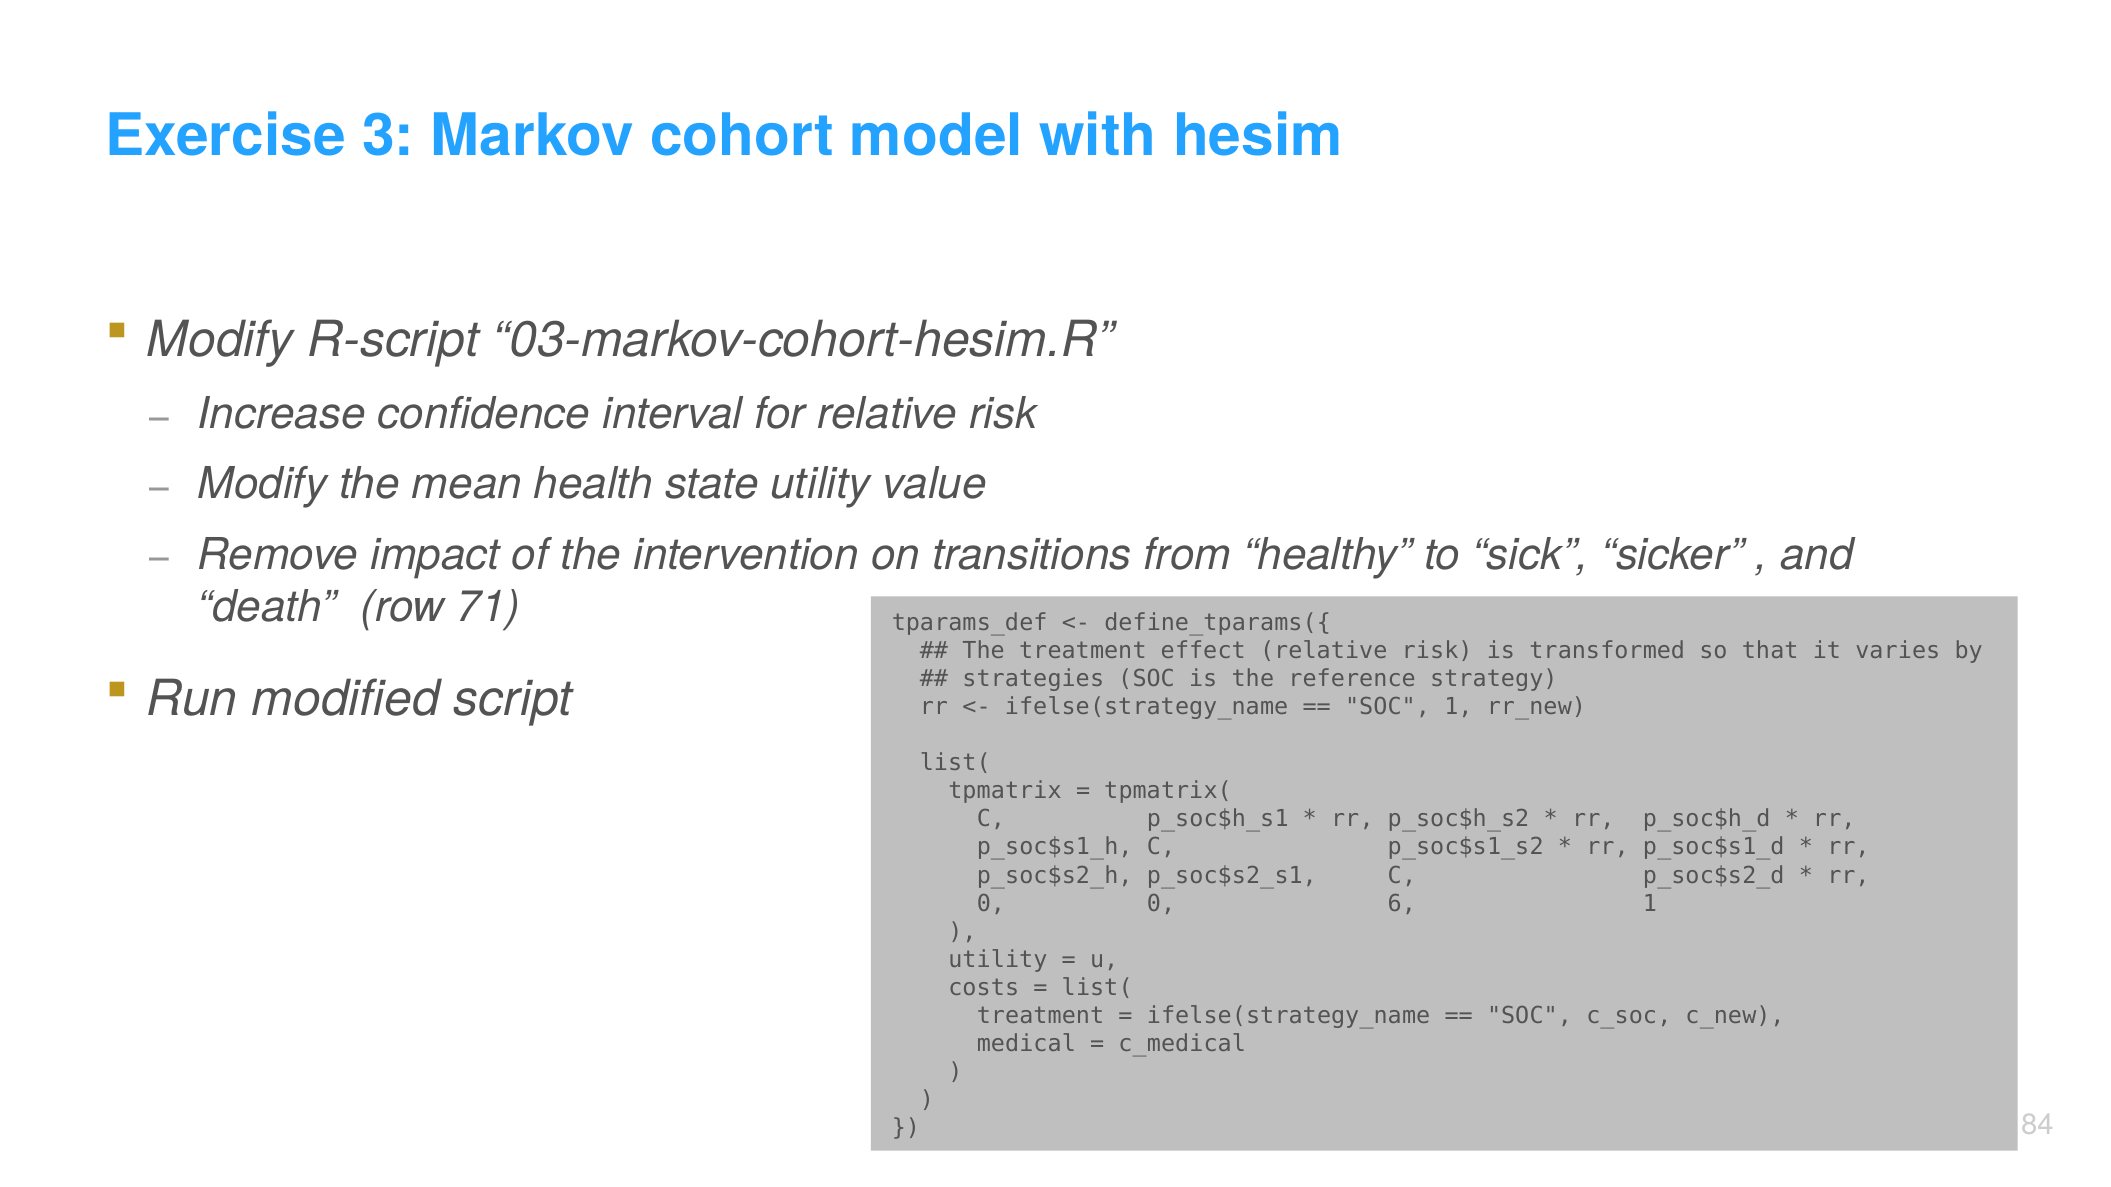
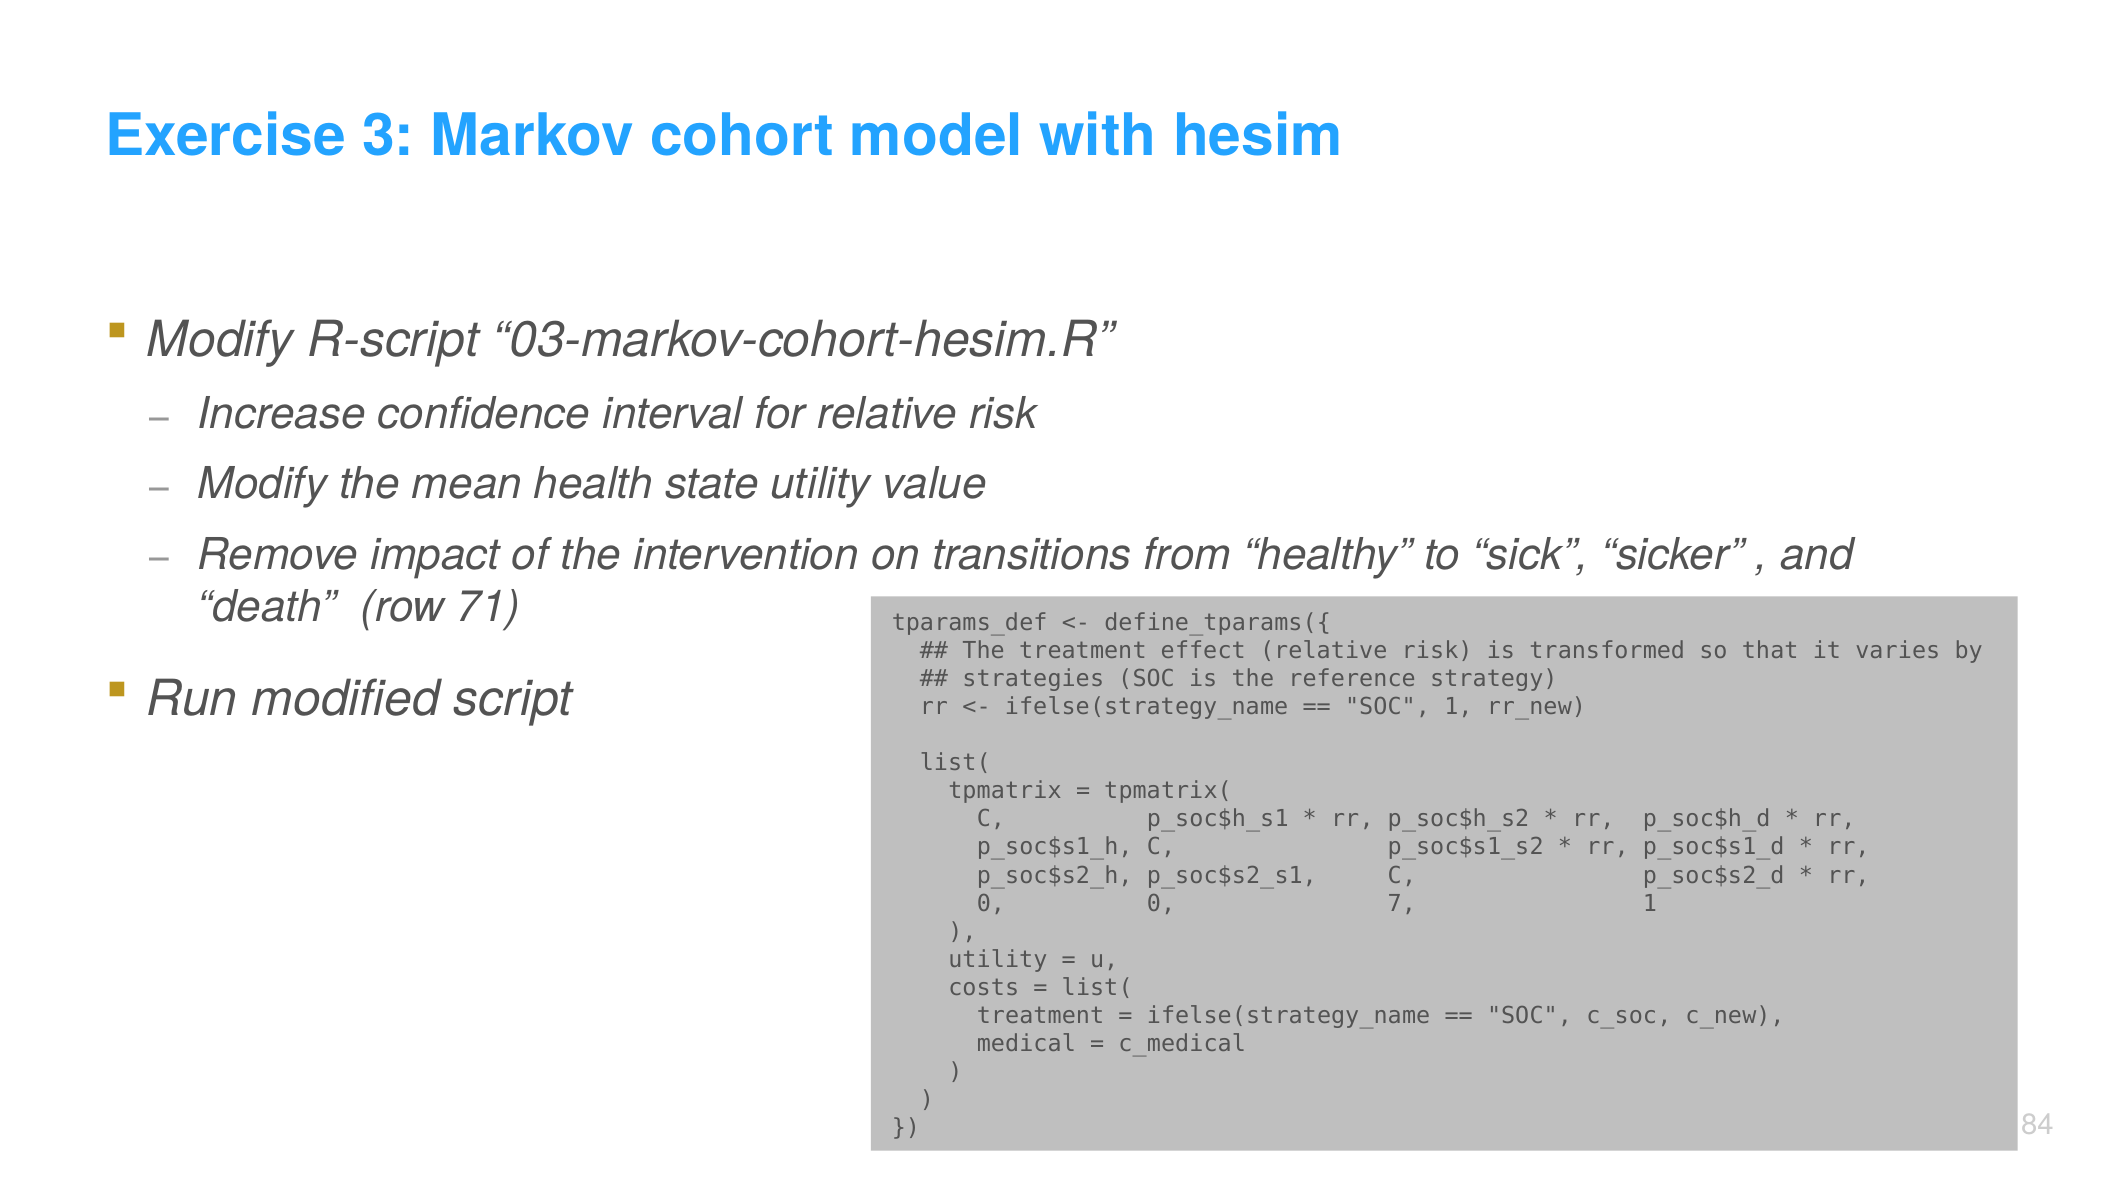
6: 6 -> 7
